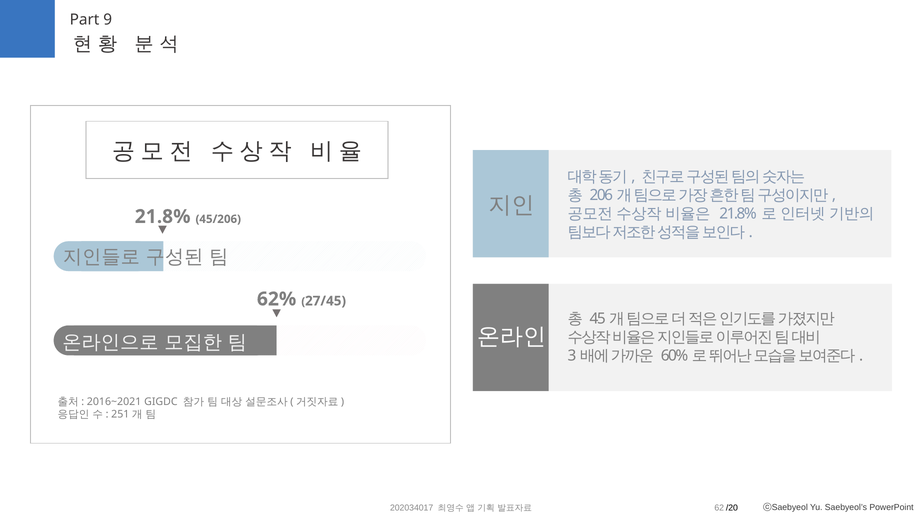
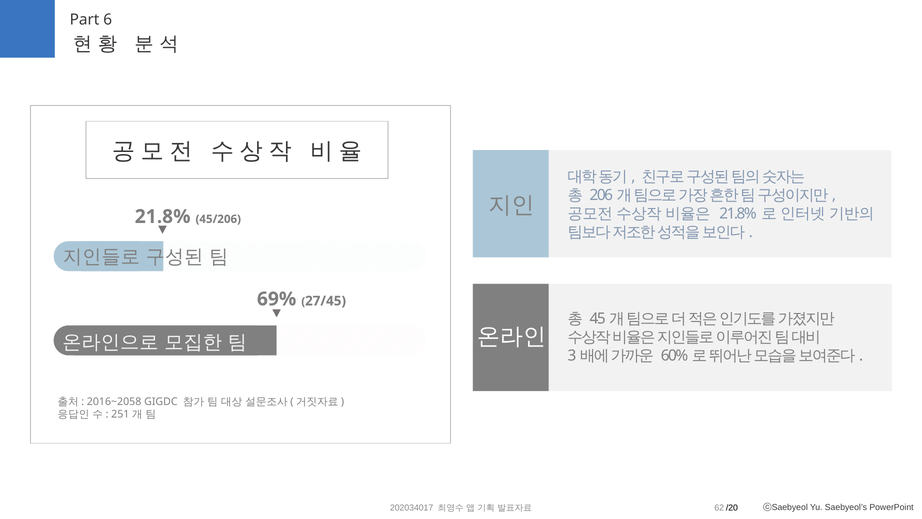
9: 9 -> 6
62%: 62% -> 69%
2016~2021: 2016~2021 -> 2016~2058
